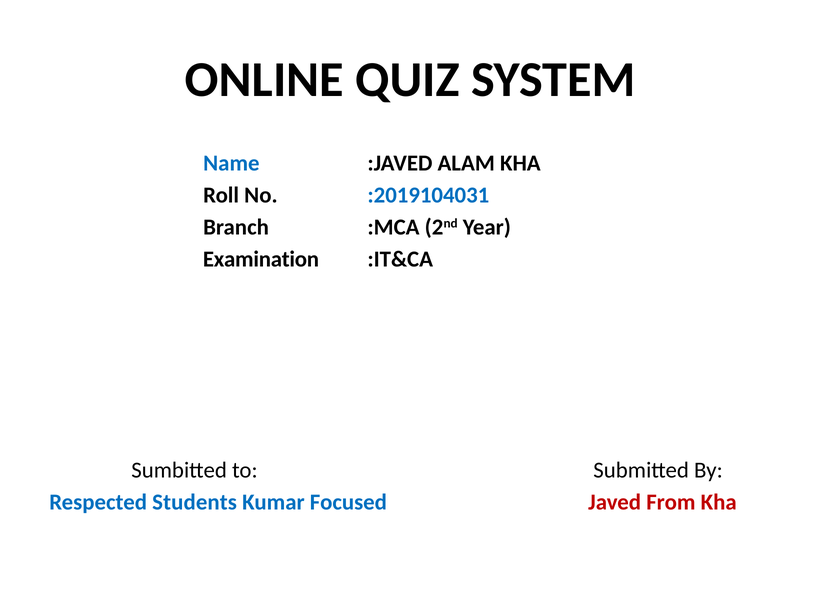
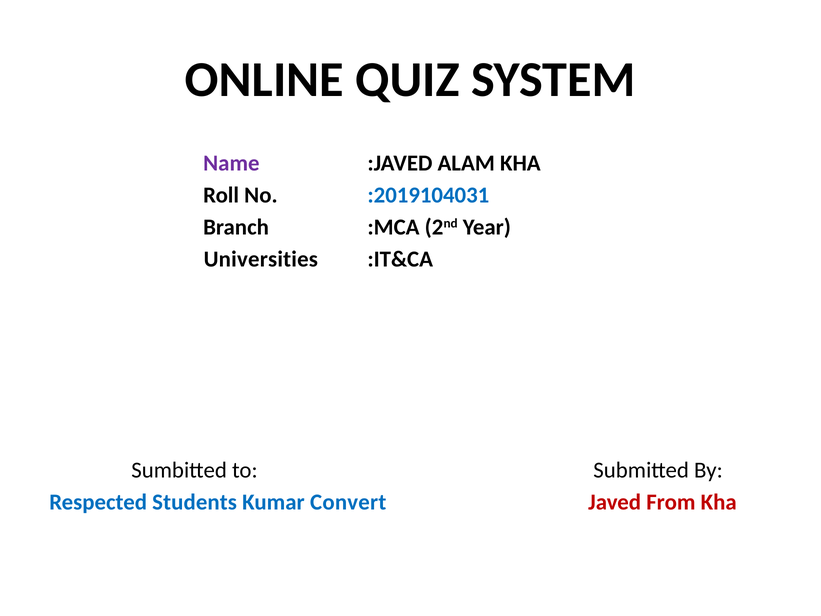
Name colour: blue -> purple
Examination: Examination -> Universities
Focused: Focused -> Convert
